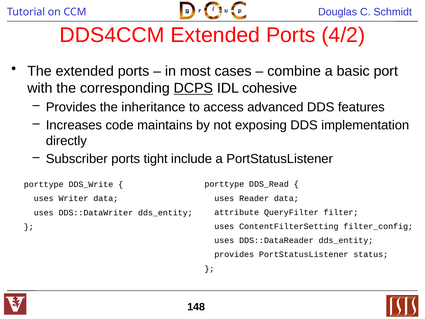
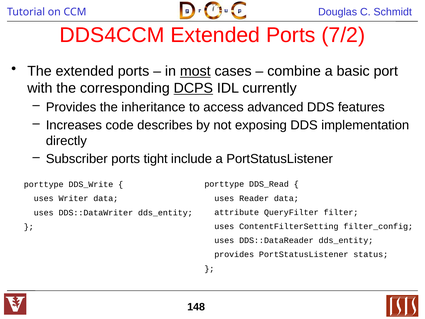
4/2: 4/2 -> 7/2
most underline: none -> present
cohesive: cohesive -> currently
maintains: maintains -> describes
